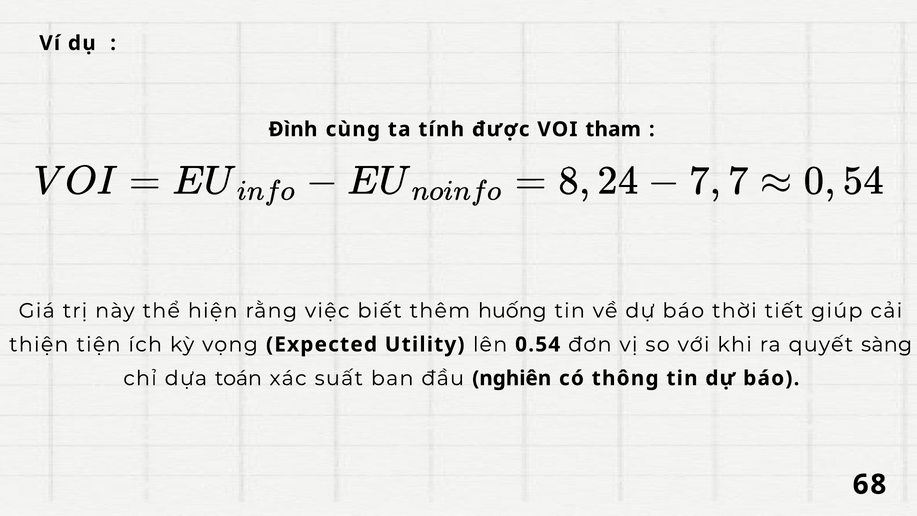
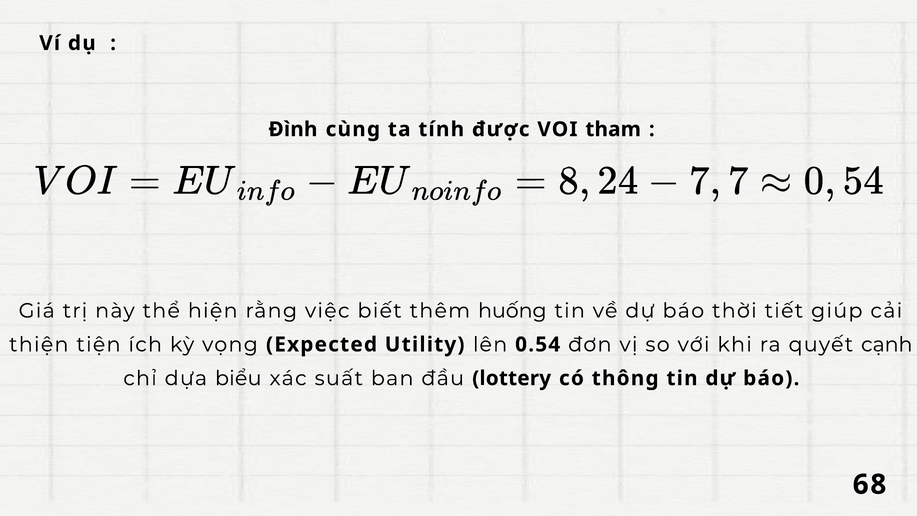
sàng: sàng -> cạnh
toán: toán -> biểu
nghiên: nghiên -> lottery
